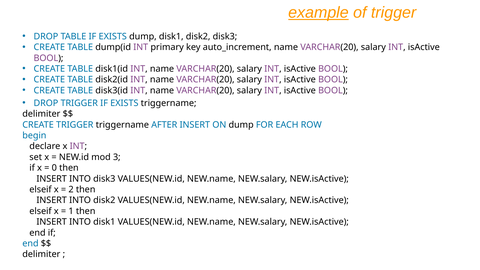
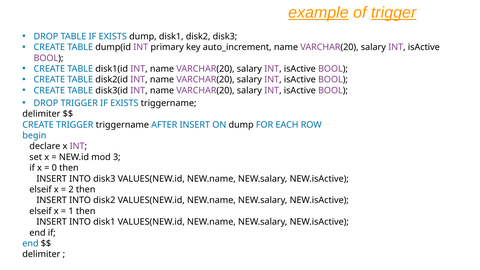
trigger at (394, 12) underline: none -> present
